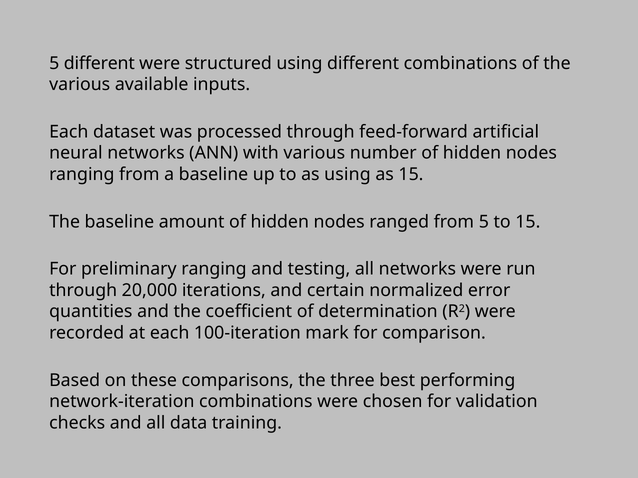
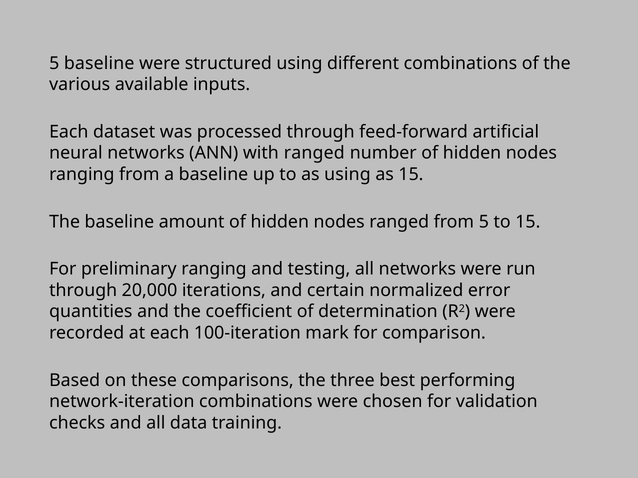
5 different: different -> baseline
with various: various -> ranged
